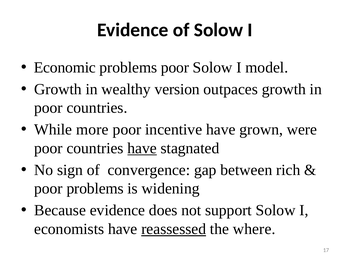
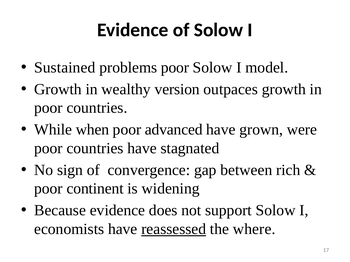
Economic: Economic -> Sustained
more: more -> when
incentive: incentive -> advanced
have at (142, 149) underline: present -> none
poor problems: problems -> continent
